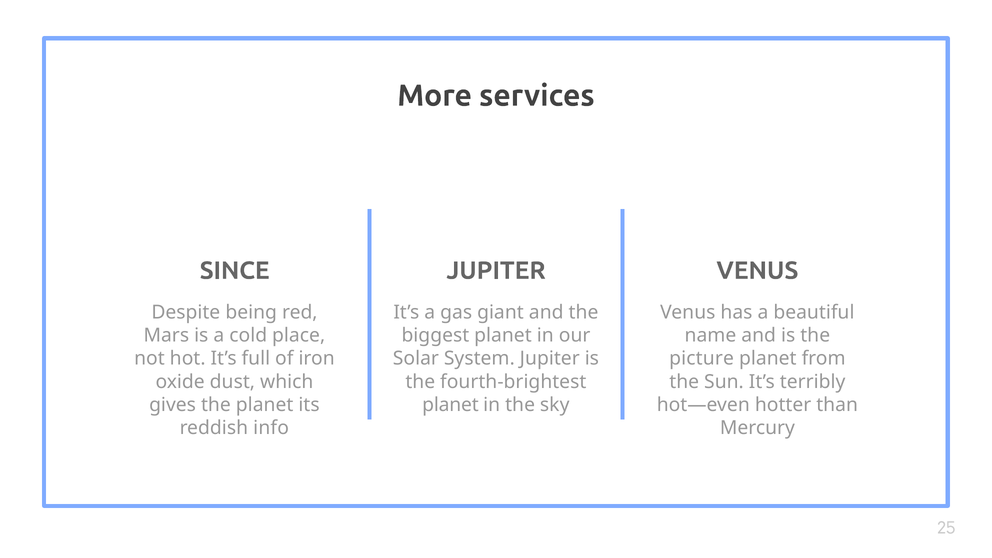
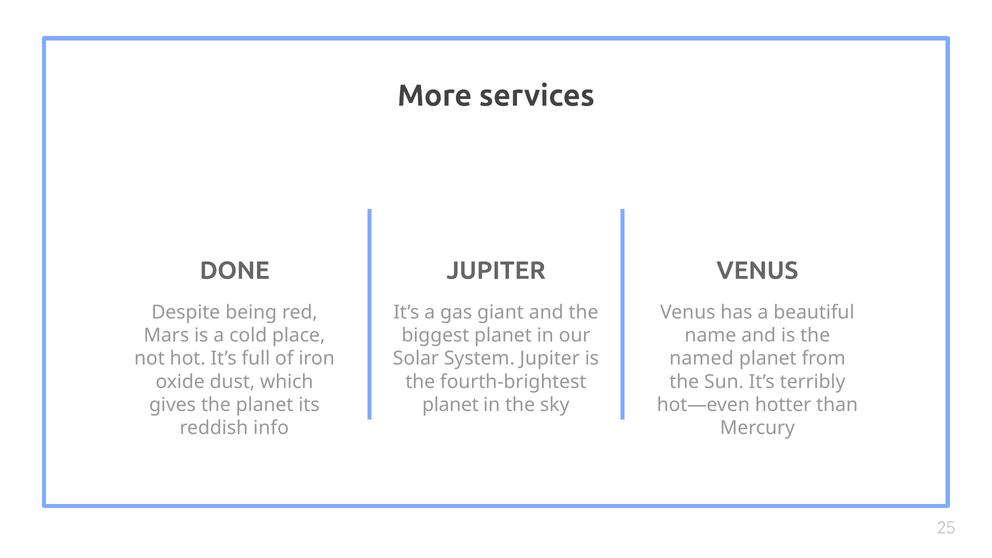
SINCE: SINCE -> DONE
picture: picture -> named
